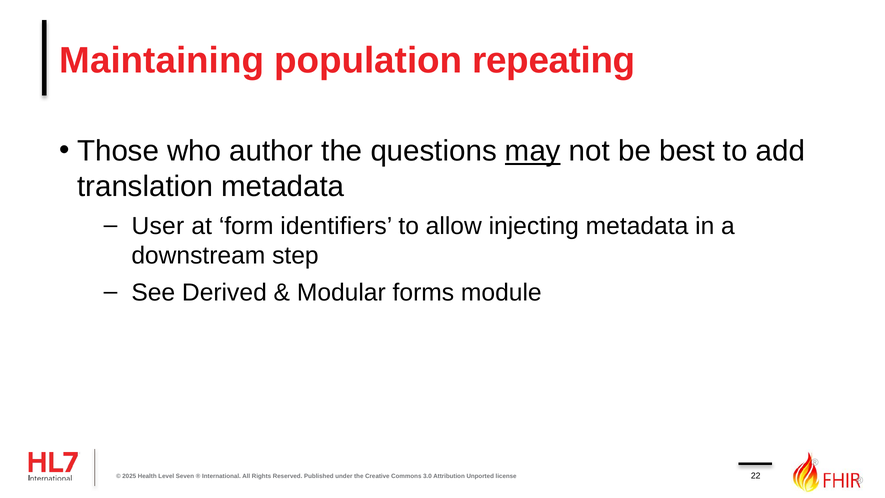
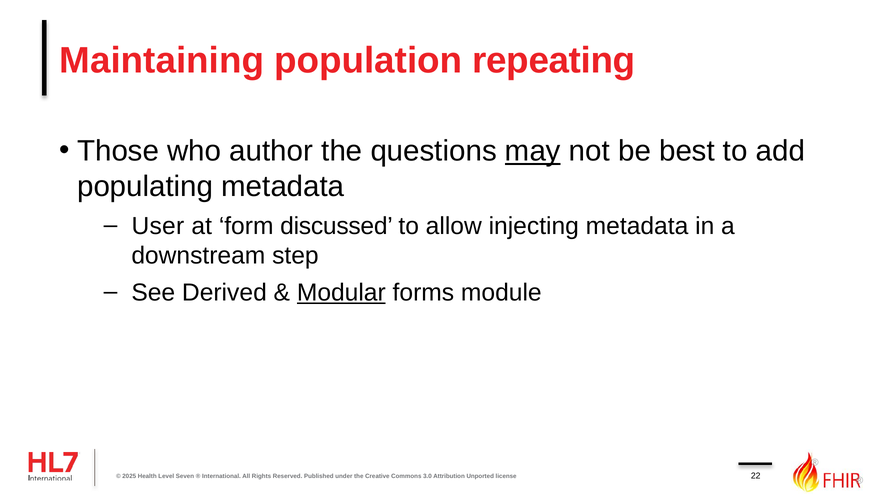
translation: translation -> populating
identifiers: identifiers -> discussed
Modular underline: none -> present
